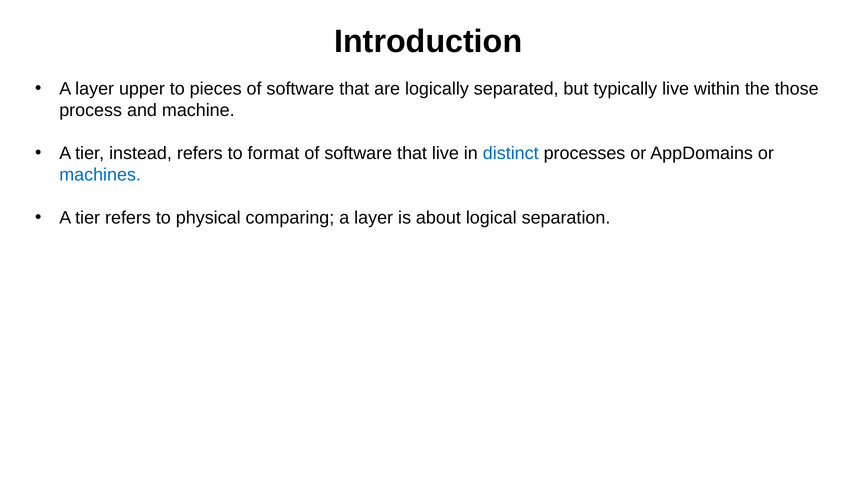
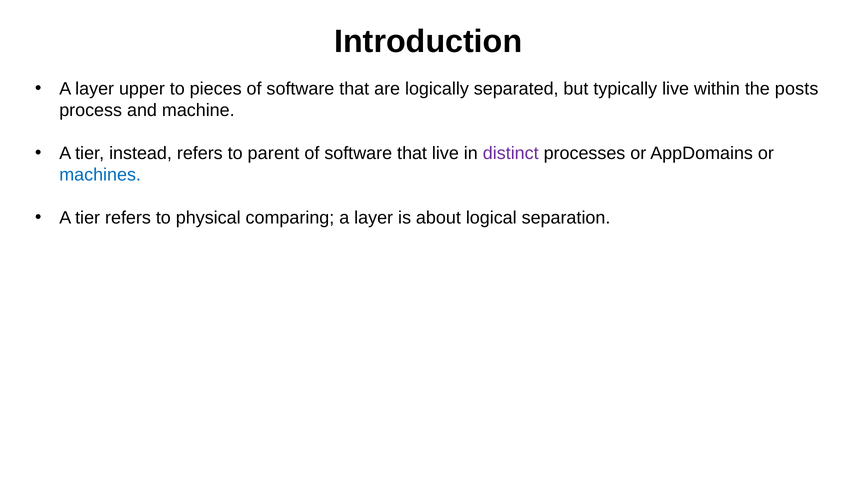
those: those -> posts
format: format -> parent
distinct colour: blue -> purple
